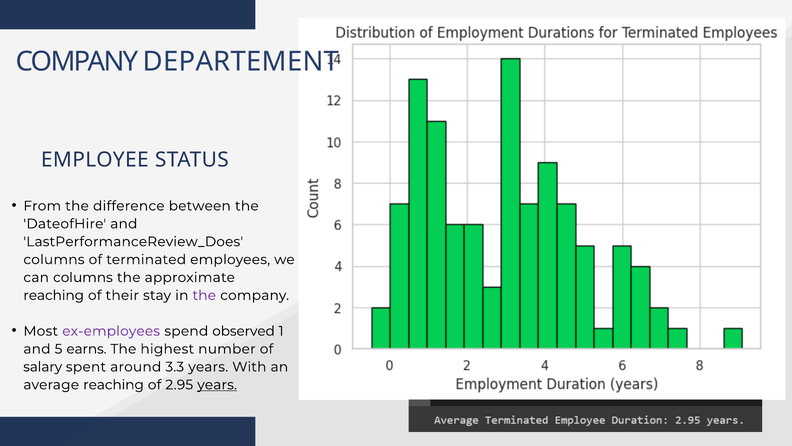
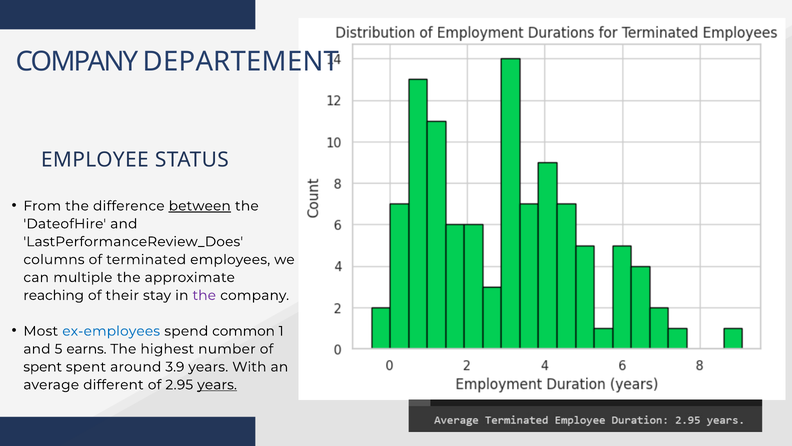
between underline: none -> present
can columns: columns -> multiple
ex-employees colour: purple -> blue
observed: observed -> common
salary at (43, 367): salary -> spent
3.3: 3.3 -> 3.9
average reaching: reaching -> different
